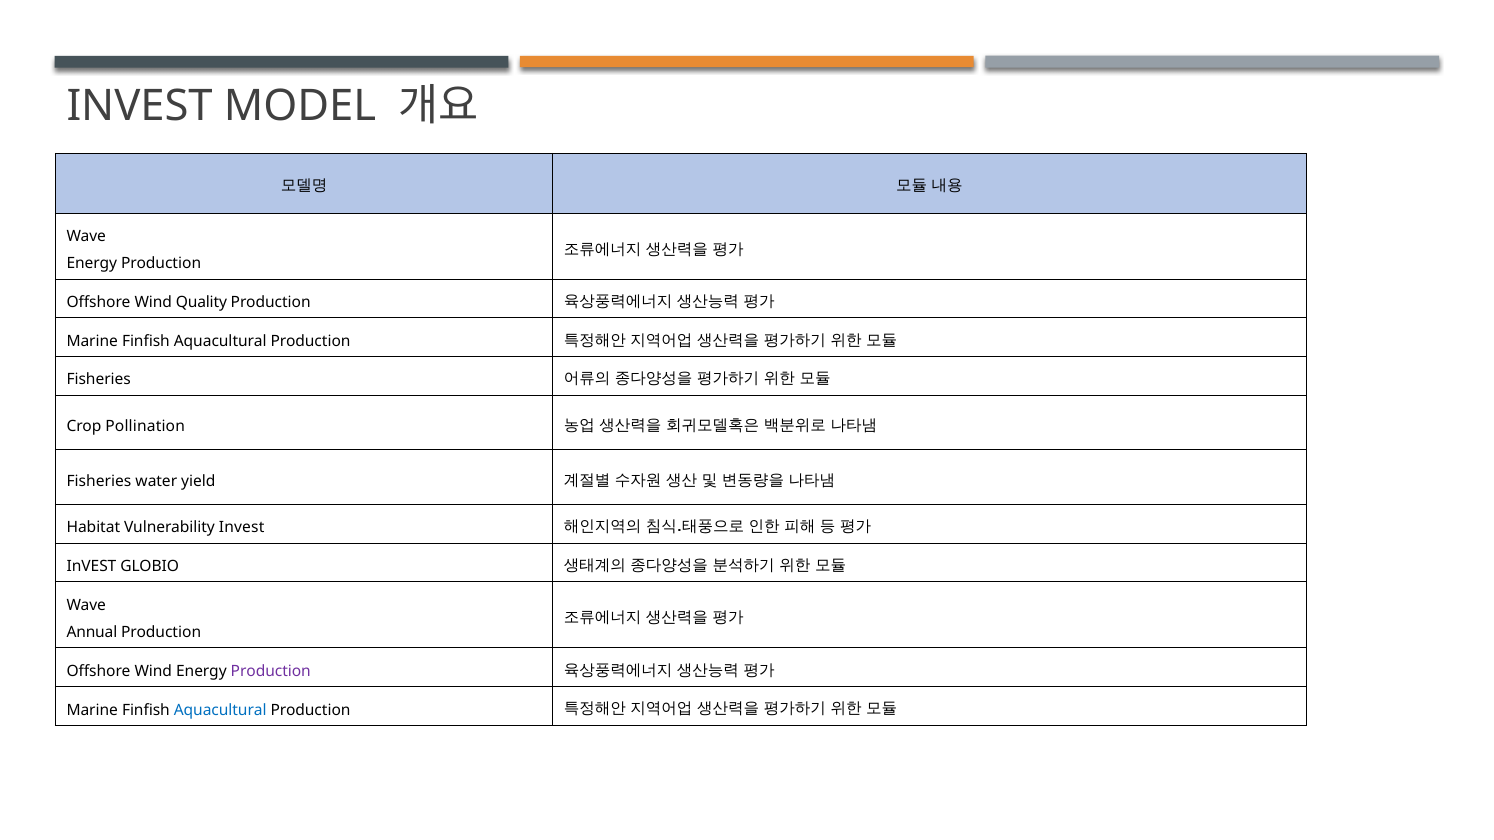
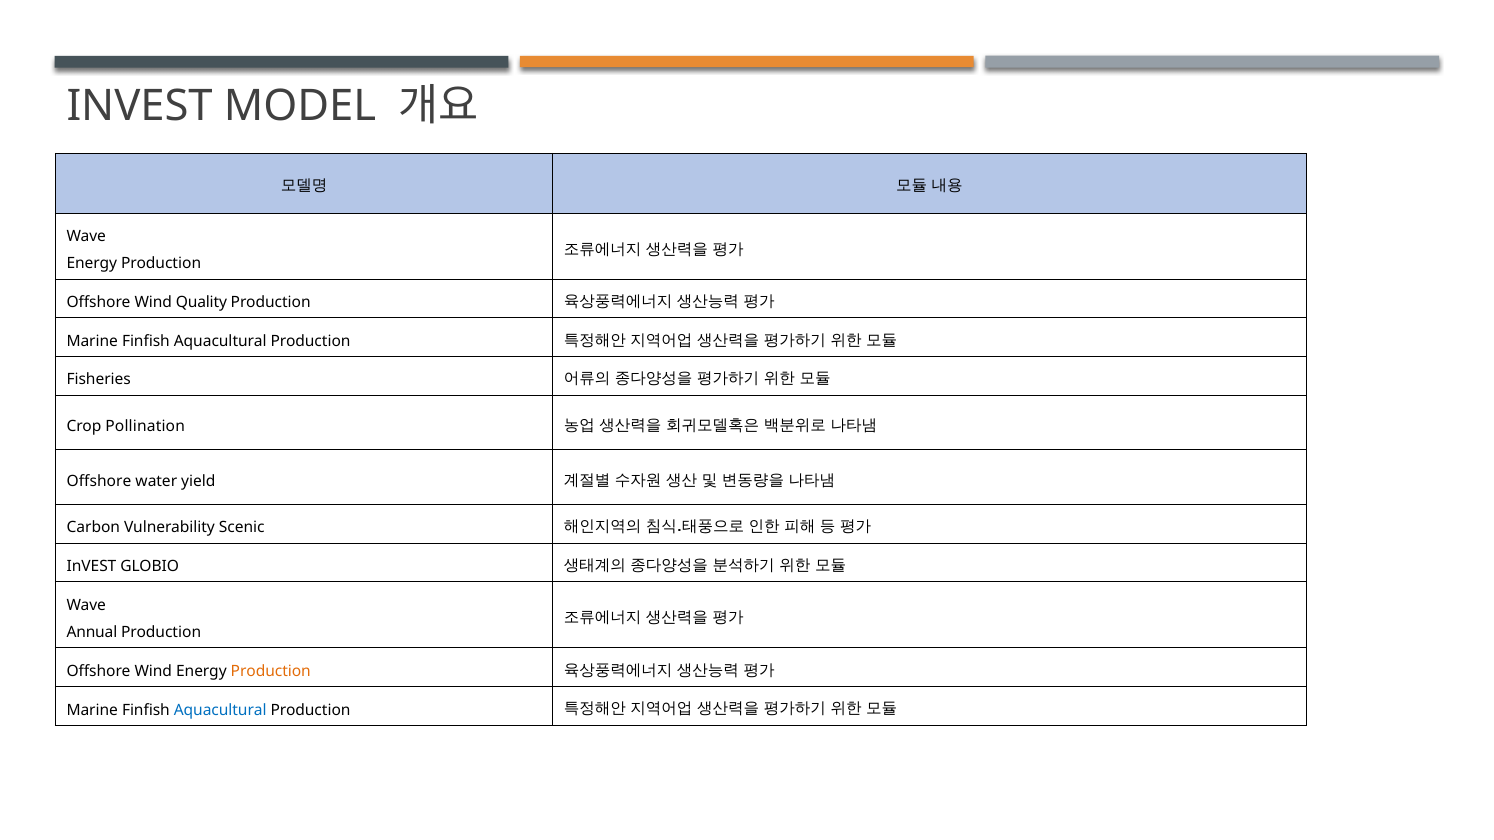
Fisheries at (99, 481): Fisheries -> Offshore
Habitat: Habitat -> Carbon
Vulnerability Invest: Invest -> Scenic
Production at (271, 672) colour: purple -> orange
